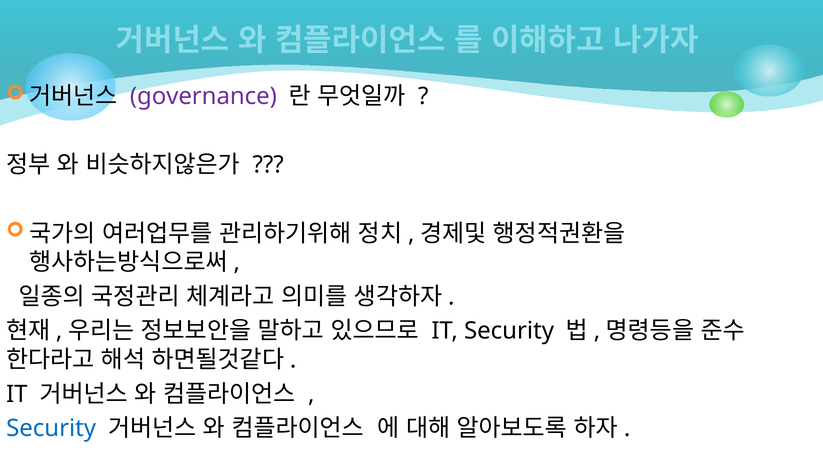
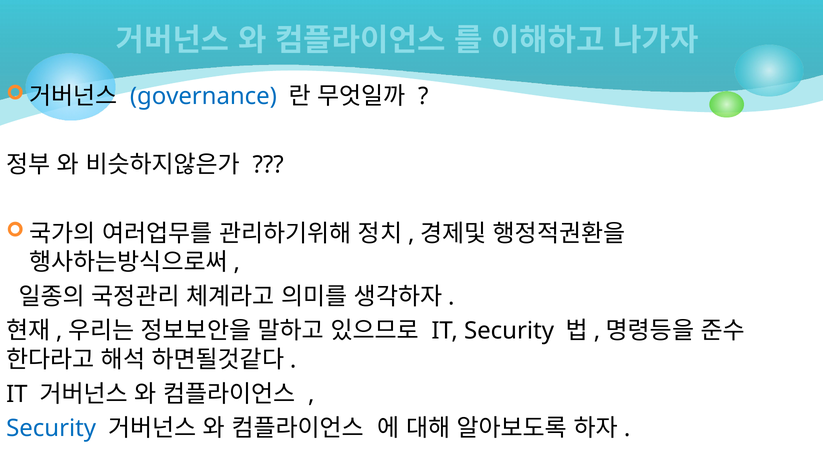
governance colour: purple -> blue
